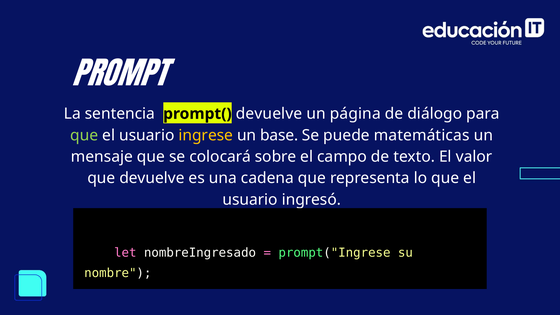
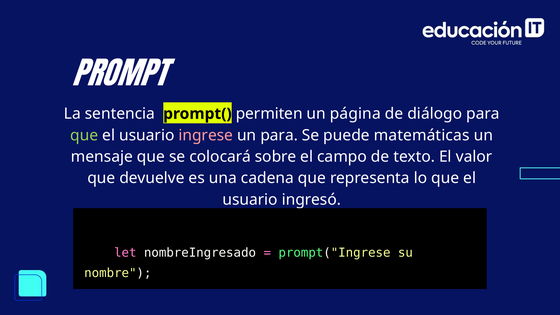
prompt( devuelve: devuelve -> permiten
ingrese colour: yellow -> pink
un base: base -> para
